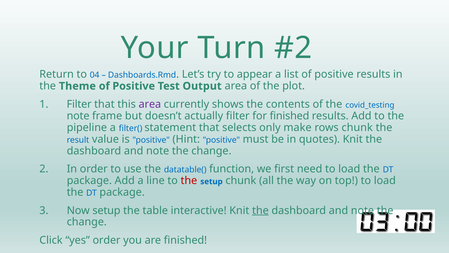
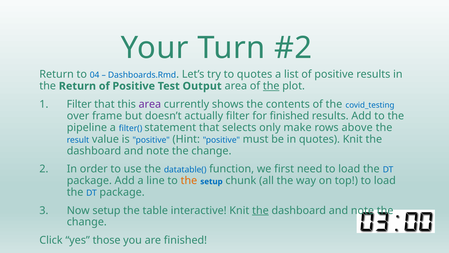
to appear: appear -> quotes
the Theme: Theme -> Return
the at (271, 86) underline: none -> present
note at (78, 116): note -> over
rows chunk: chunk -> above
the at (189, 180) colour: red -> orange
yes order: order -> those
